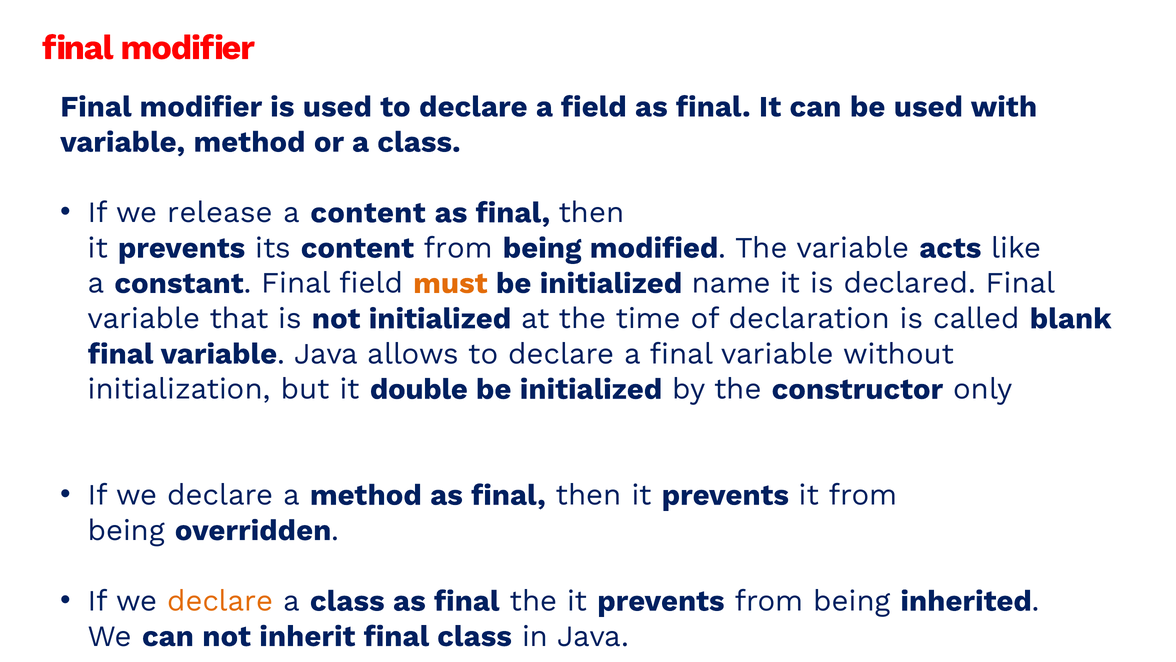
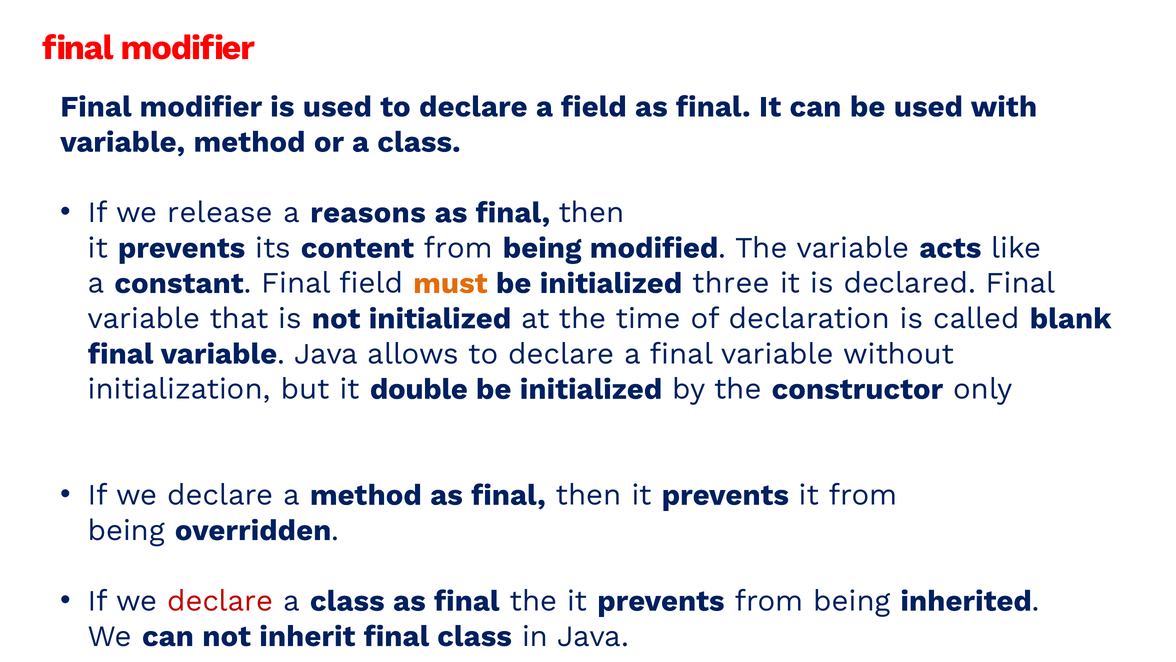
a content: content -> reasons
name: name -> three
declare at (220, 601) colour: orange -> red
